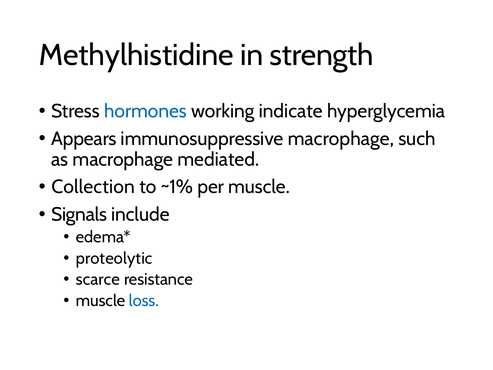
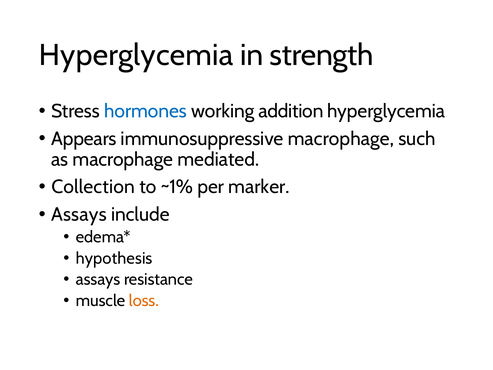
Methylhistidine at (136, 55): Methylhistidine -> Hyperglycemia
indicate: indicate -> addition
per muscle: muscle -> marker
Signals at (79, 214): Signals -> Assays
proteolytic: proteolytic -> hypothesis
scarce at (98, 279): scarce -> assays
loss colour: blue -> orange
